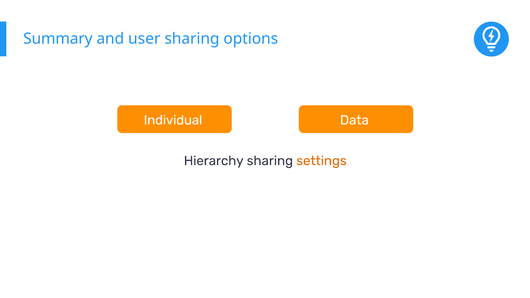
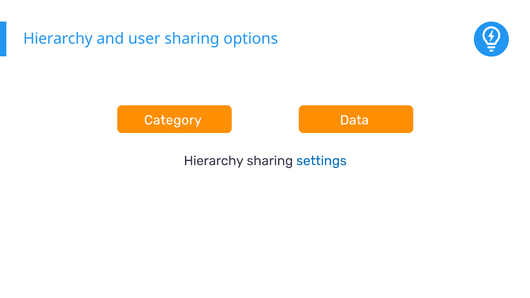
Summary at (58, 39): Summary -> Hierarchy
Individual: Individual -> Category
settings colour: orange -> blue
